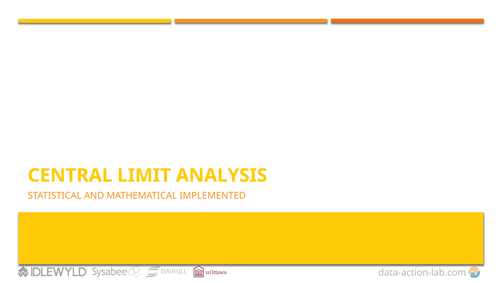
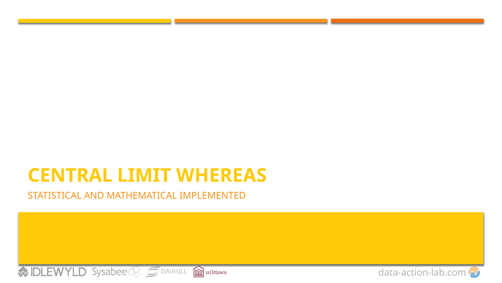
ANALYSIS: ANALYSIS -> WHEREAS
